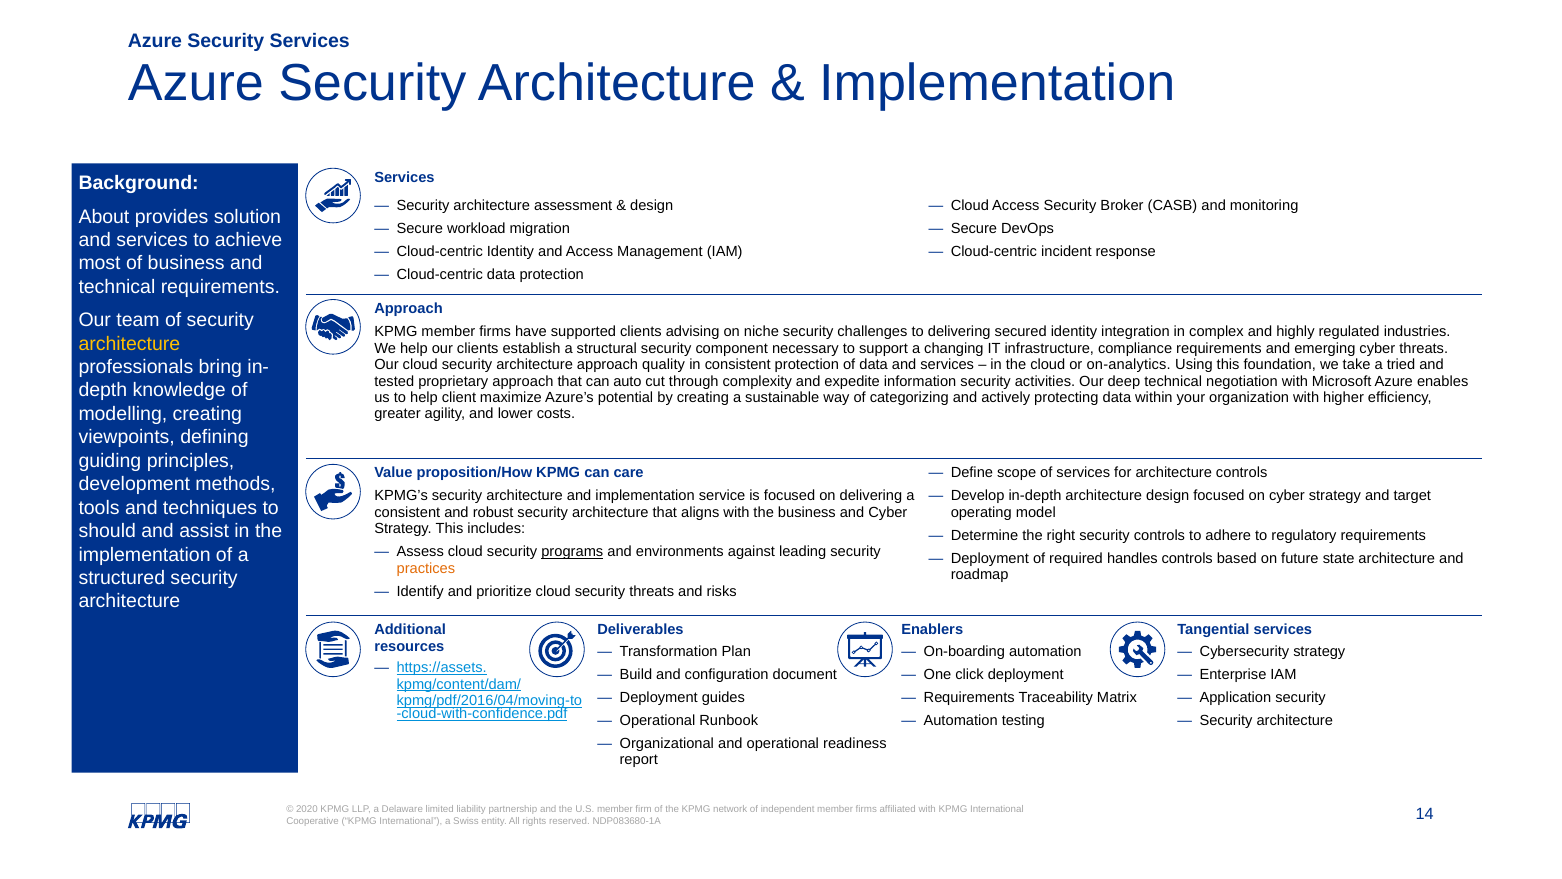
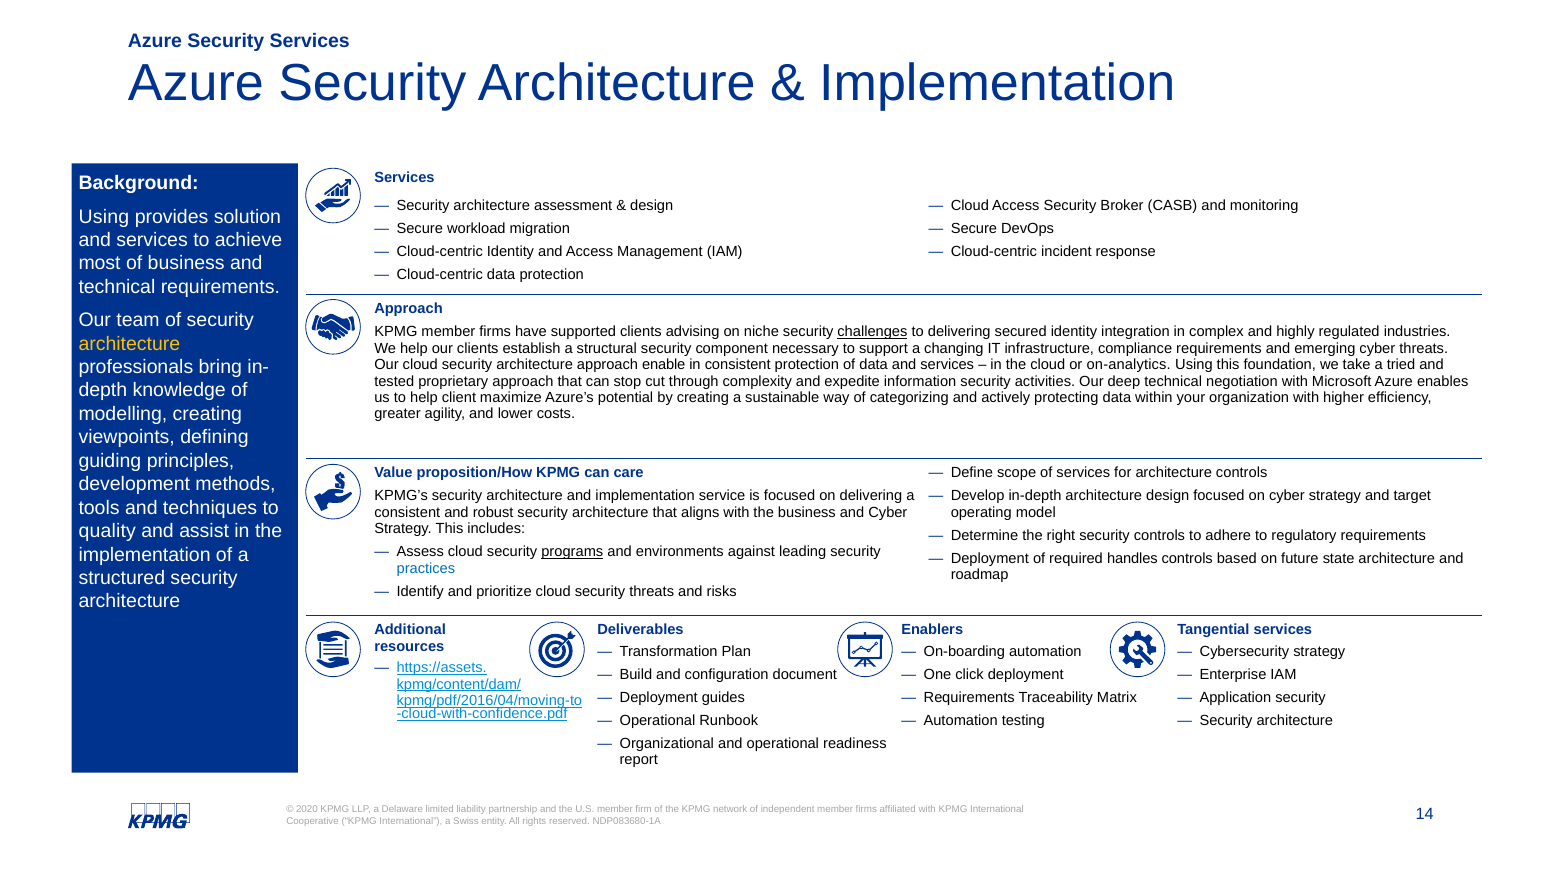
About at (104, 217): About -> Using
challenges underline: none -> present
quality: quality -> enable
auto: auto -> stop
should: should -> quality
practices colour: orange -> blue
